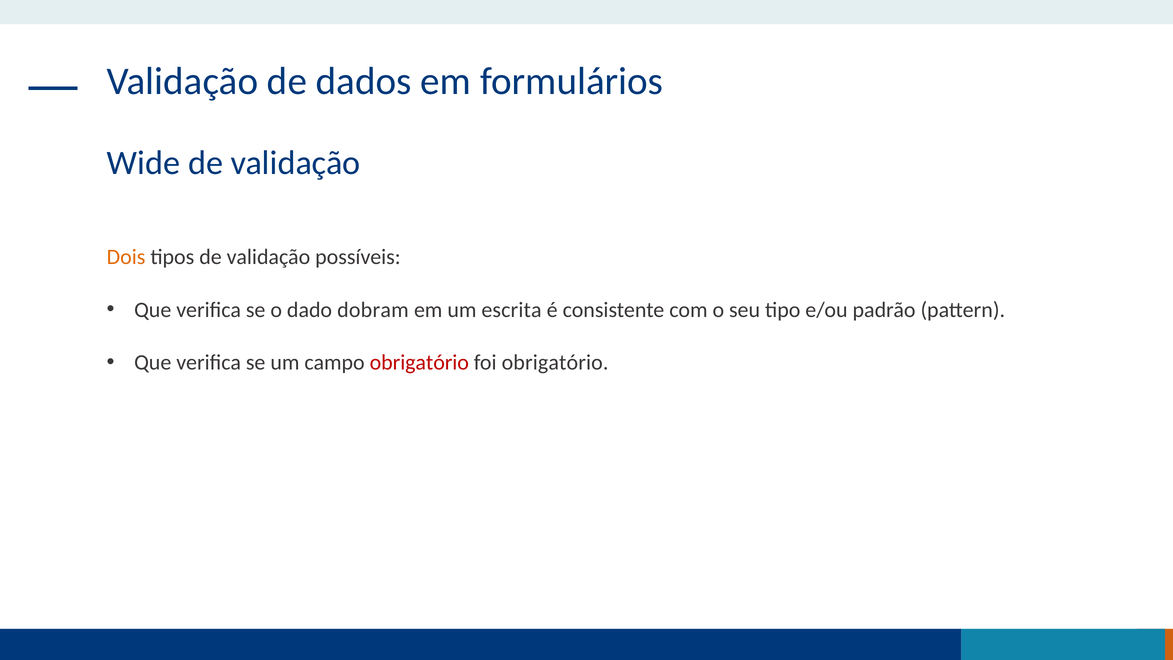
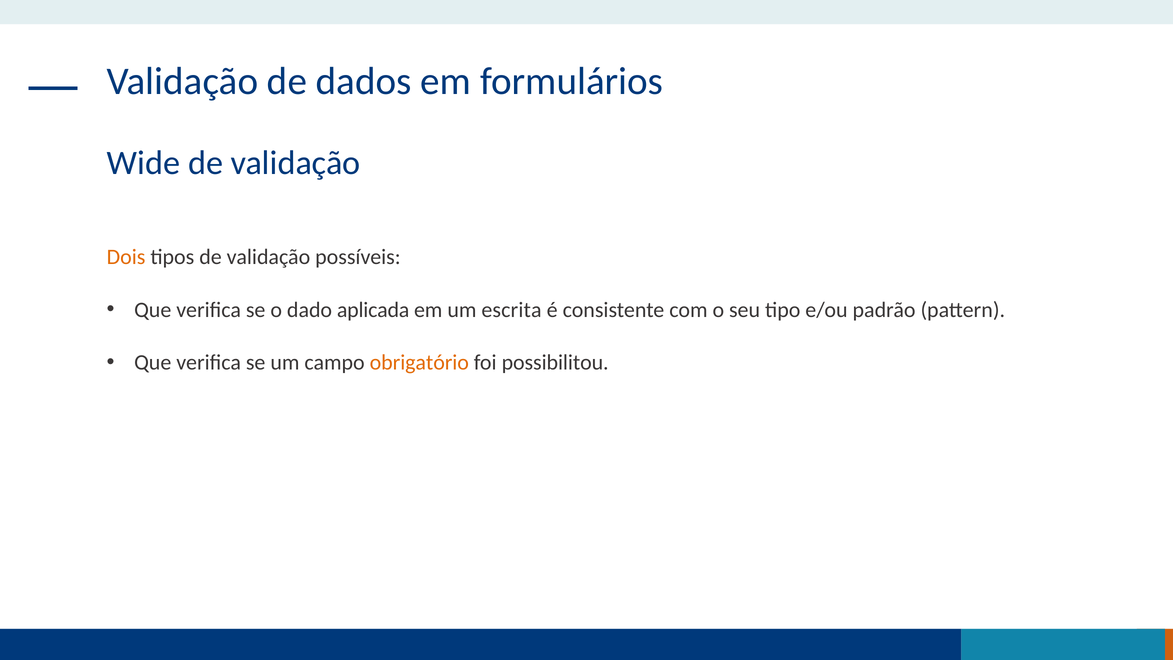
dobram: dobram -> aplicada
obrigatório at (419, 363) colour: red -> orange
foi obrigatório: obrigatório -> possibilitou
